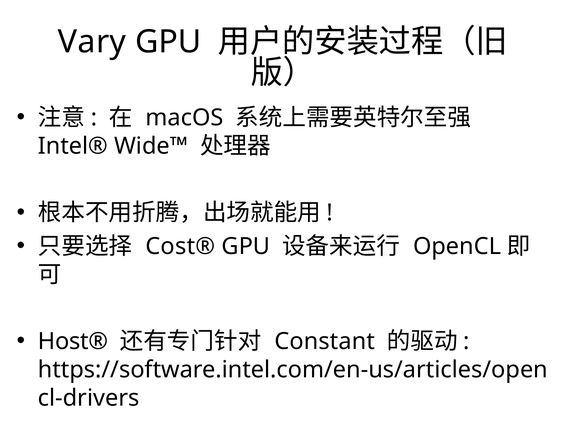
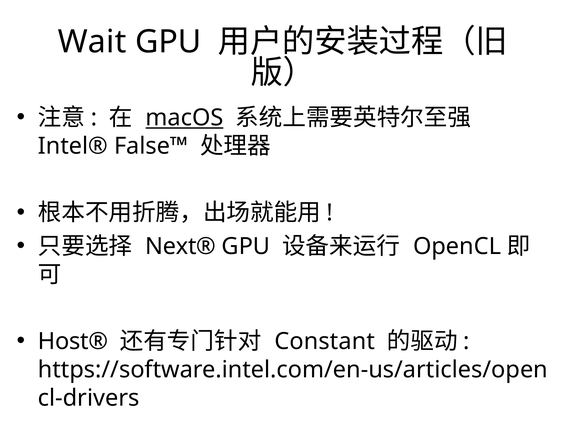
Vary: Vary -> Wait
macOS underline: none -> present
Wide™: Wide™ -> False™
Cost®: Cost® -> Next®
